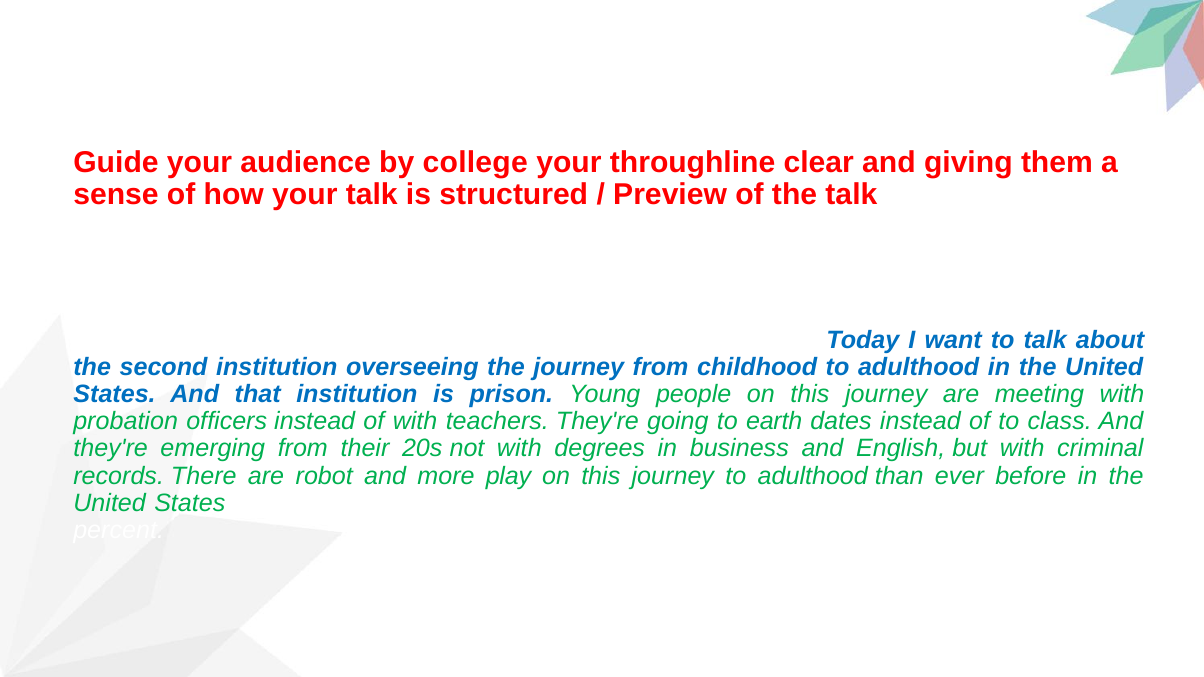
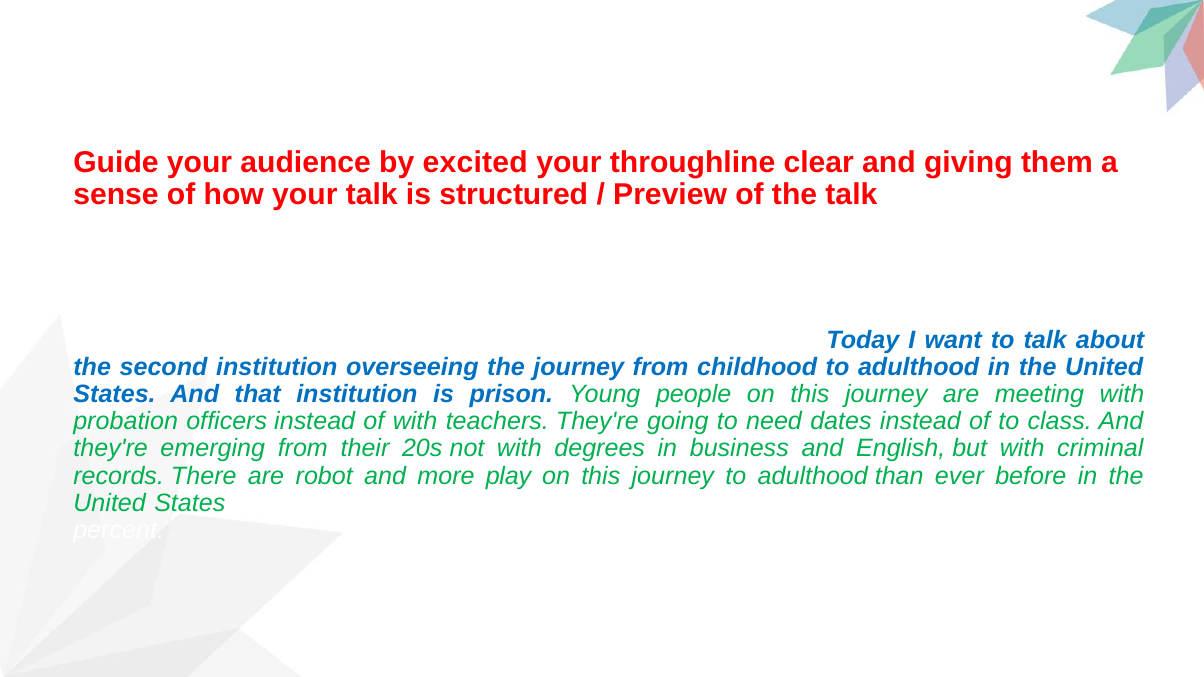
by college: college -> excited
earth: earth -> need
